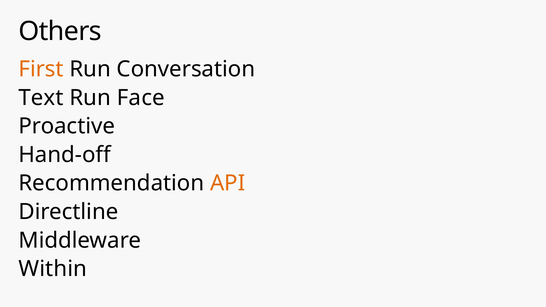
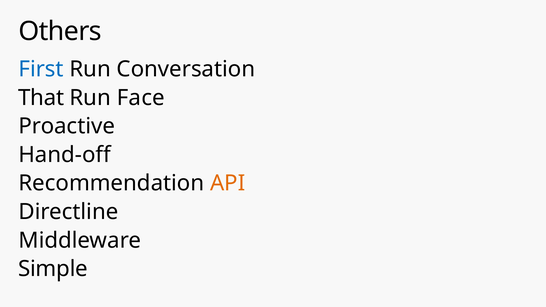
First colour: orange -> blue
Text: Text -> That
Within: Within -> Simple
